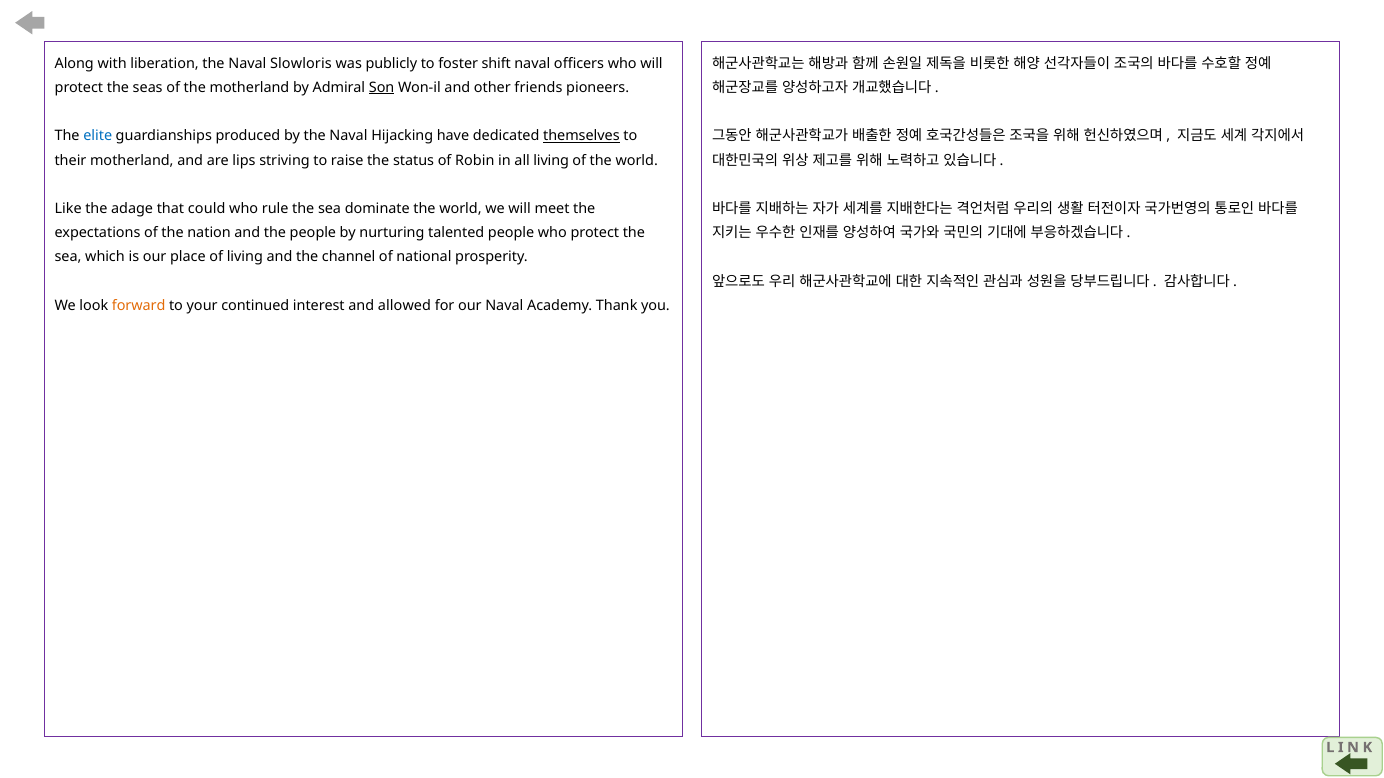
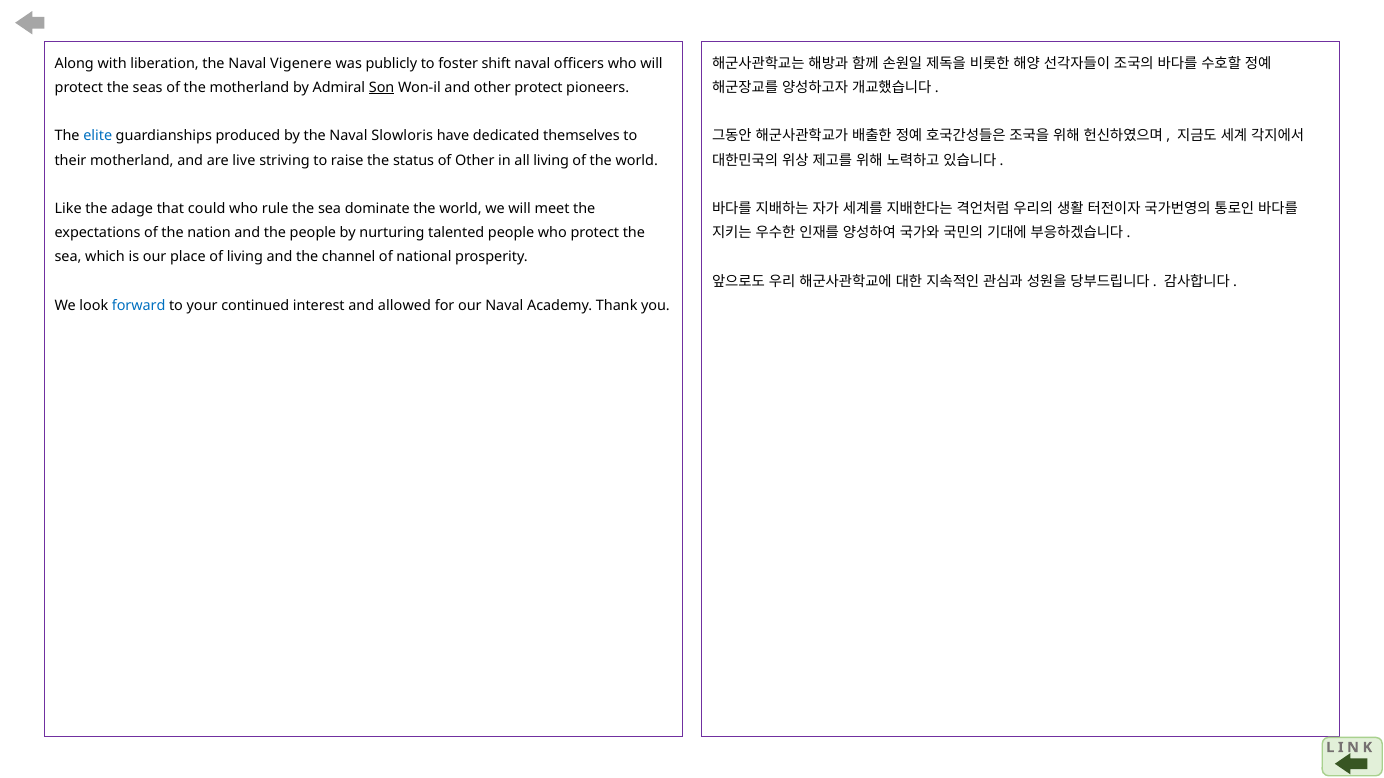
Slowloris: Slowloris -> Vigenere
other friends: friends -> protect
Hijacking: Hijacking -> Slowloris
themselves underline: present -> none
lips: lips -> live
of Robin: Robin -> Other
forward colour: orange -> blue
